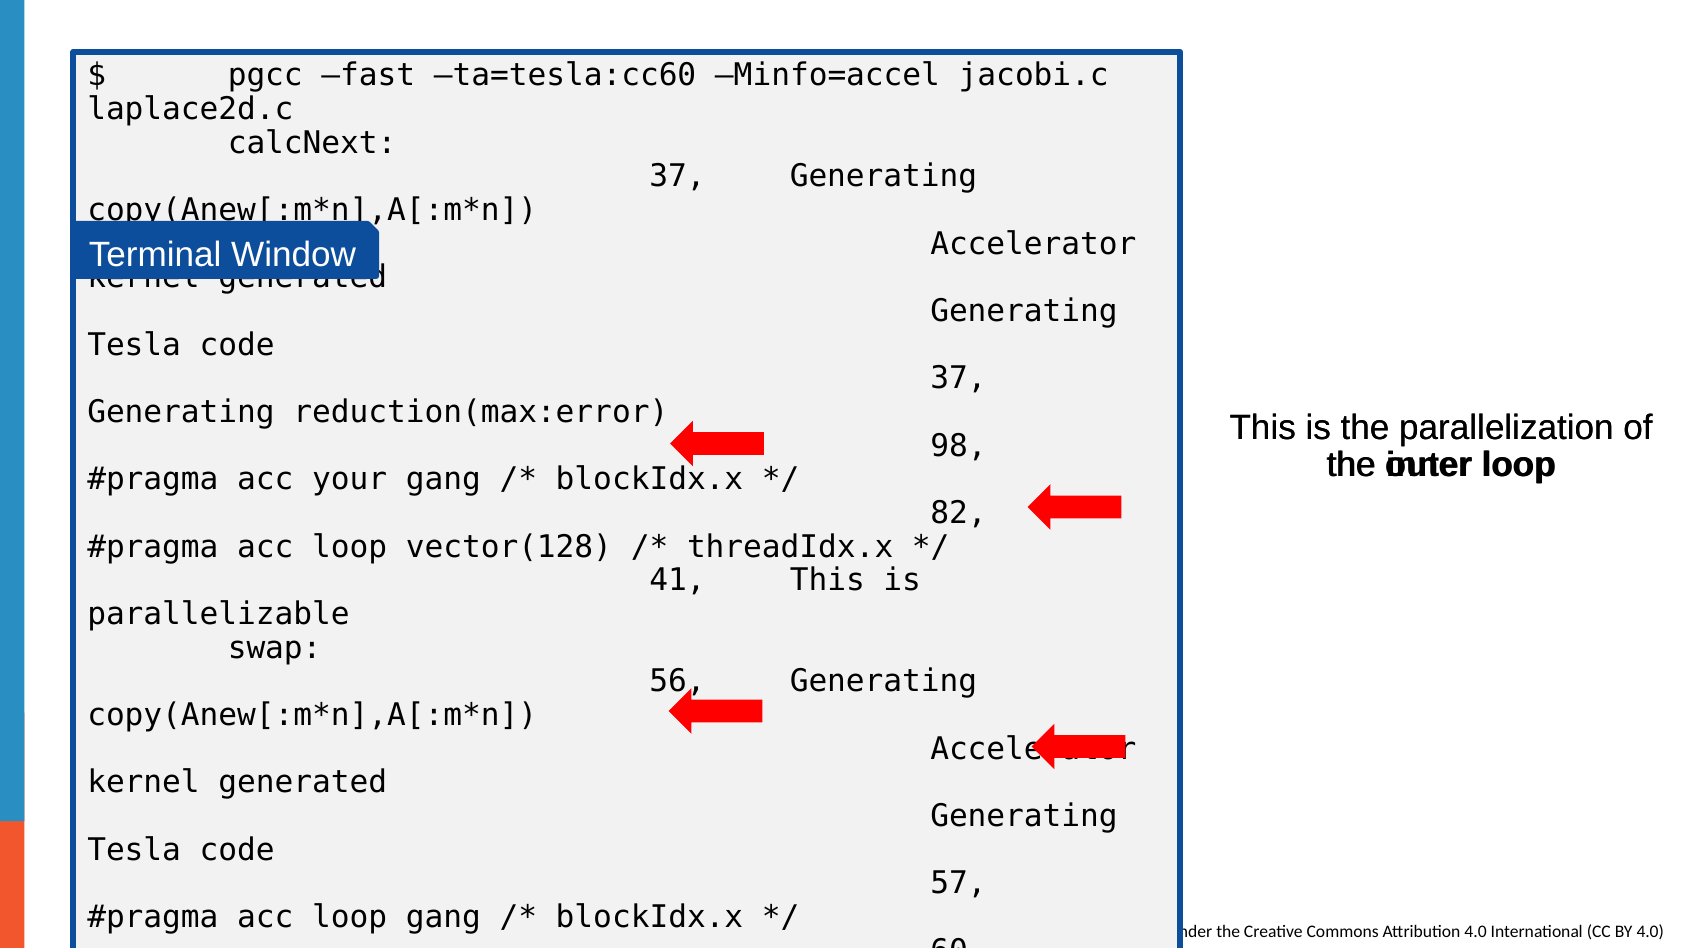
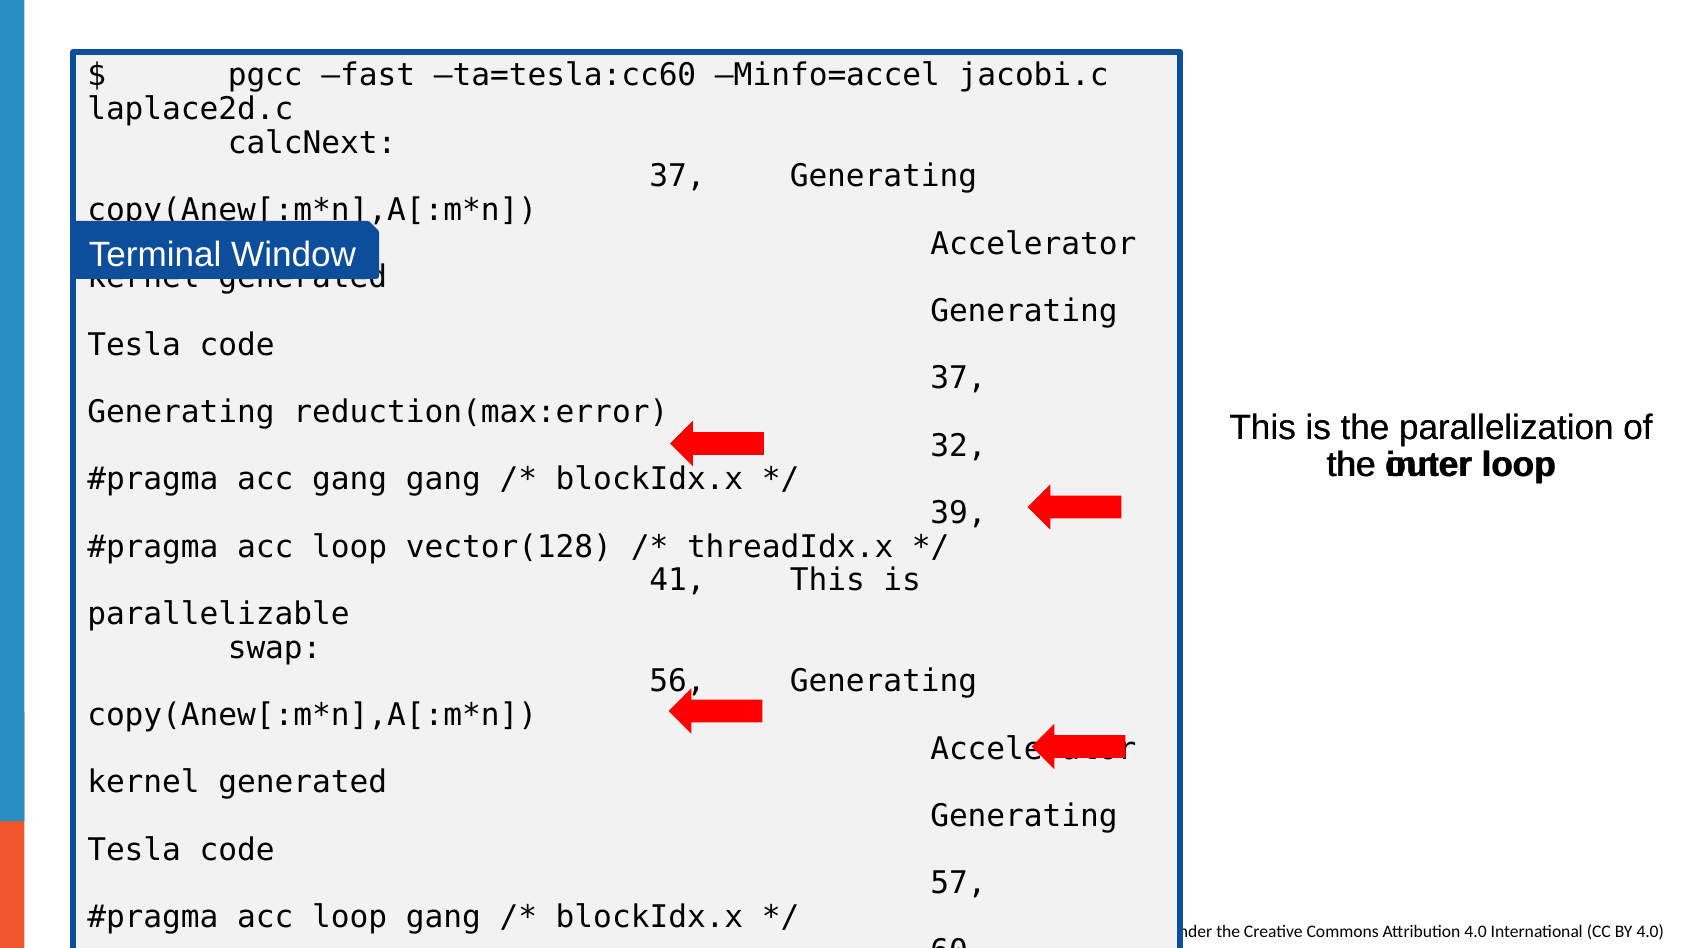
98: 98 -> 32
acc your: your -> gang
82: 82 -> 39
